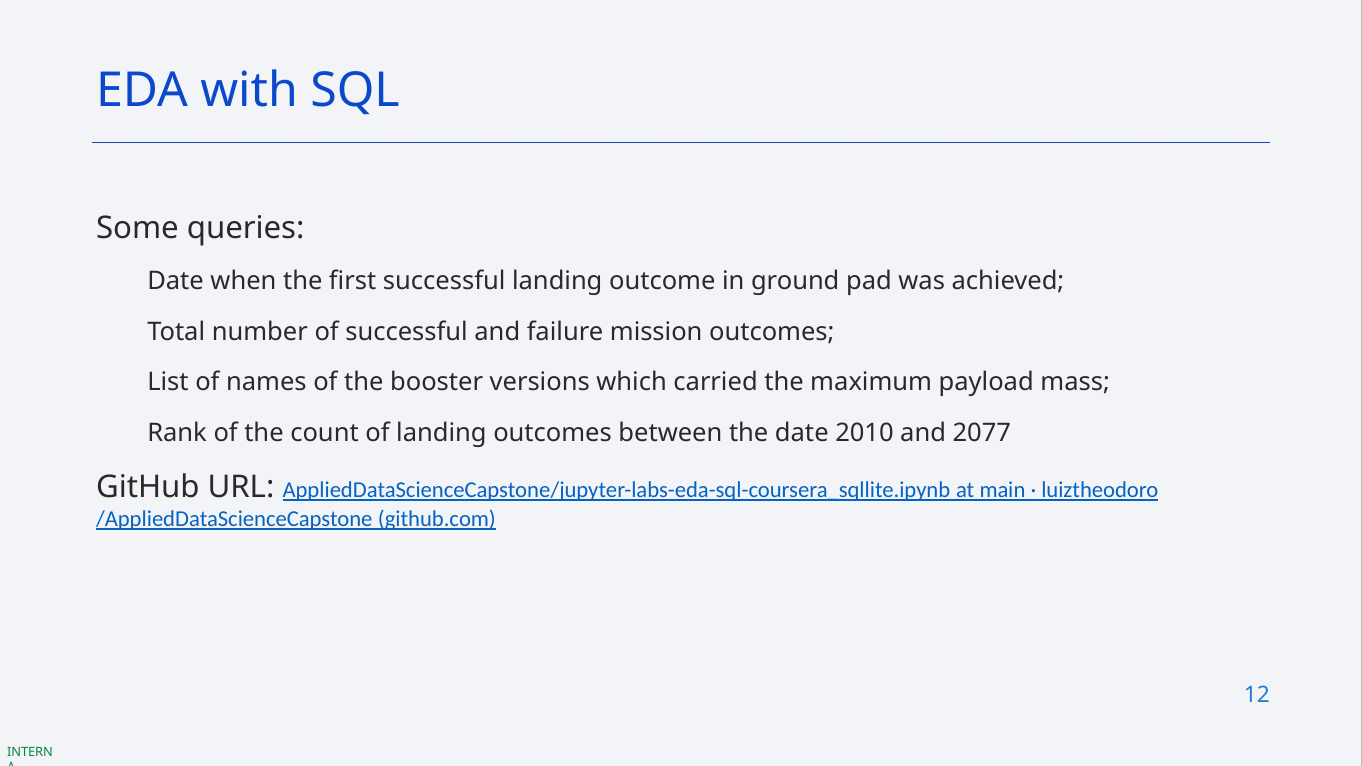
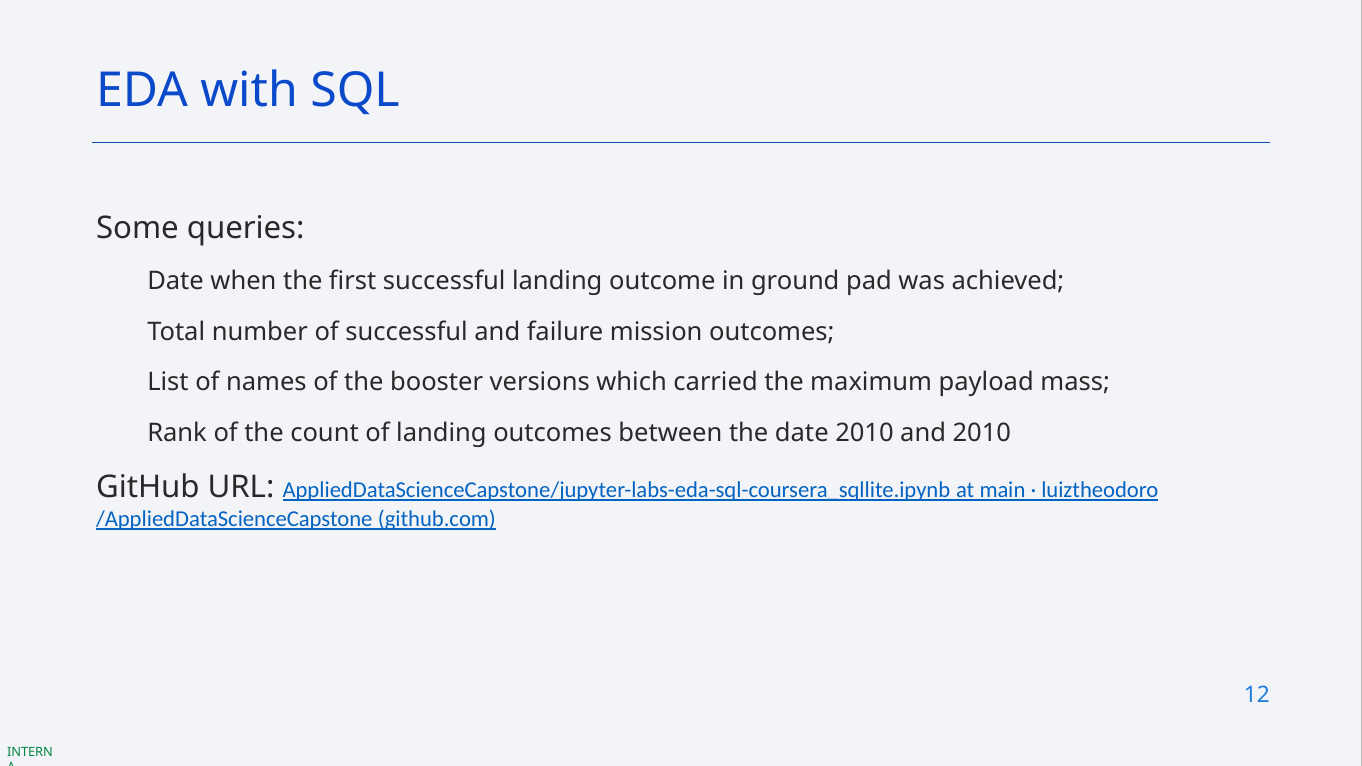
and 2077: 2077 -> 2010
